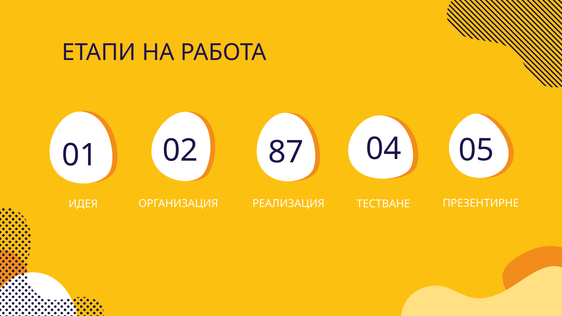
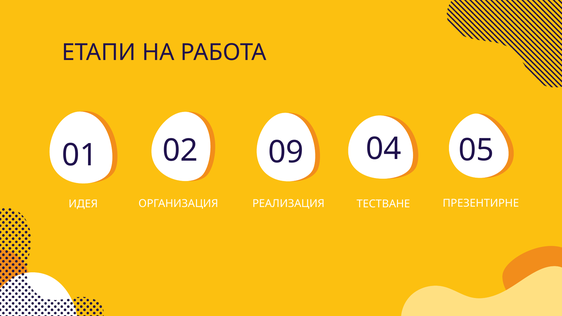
87: 87 -> 09
